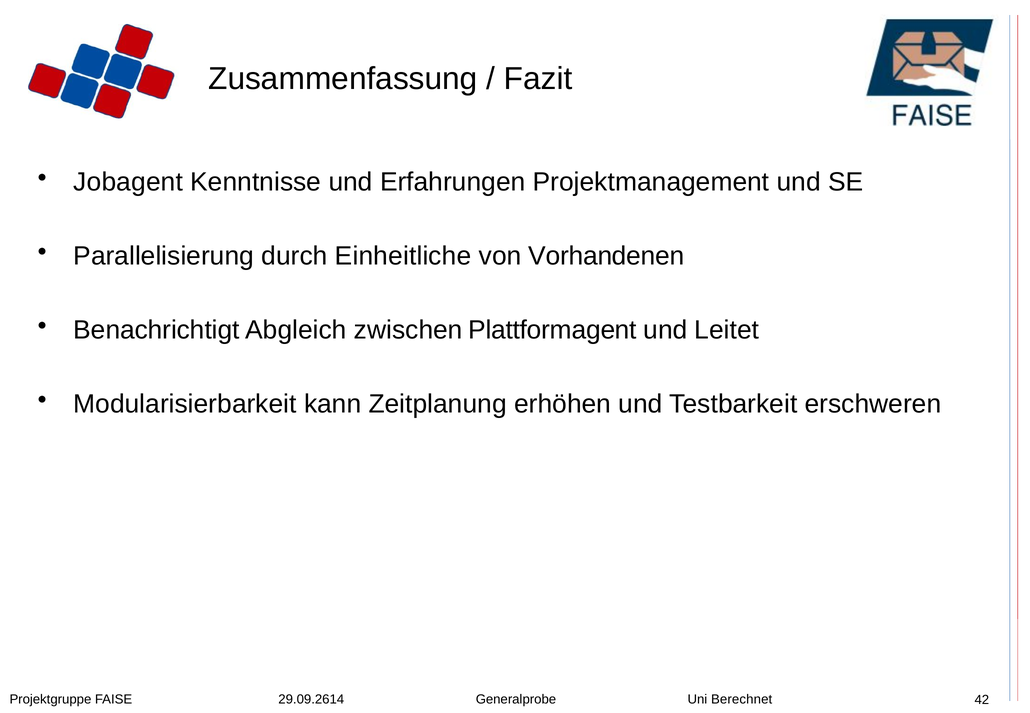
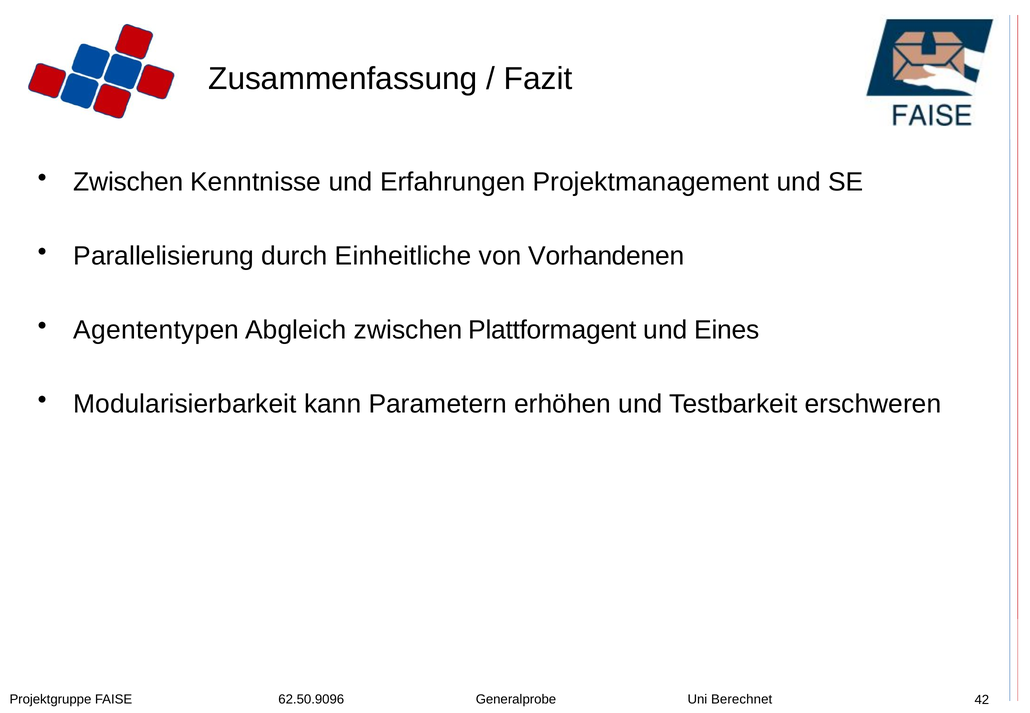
Jobagent at (128, 182): Jobagent -> Zwischen
Benachrichtigt: Benachrichtigt -> Agententypen
Leitet: Leitet -> Eines
Zeitplanung: Zeitplanung -> Parametern
29.09.2614: 29.09.2614 -> 62.50.9096
